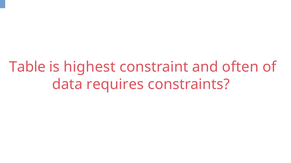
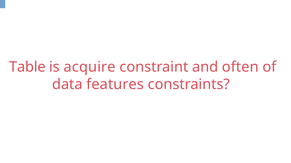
highest: highest -> acquire
requires: requires -> features
